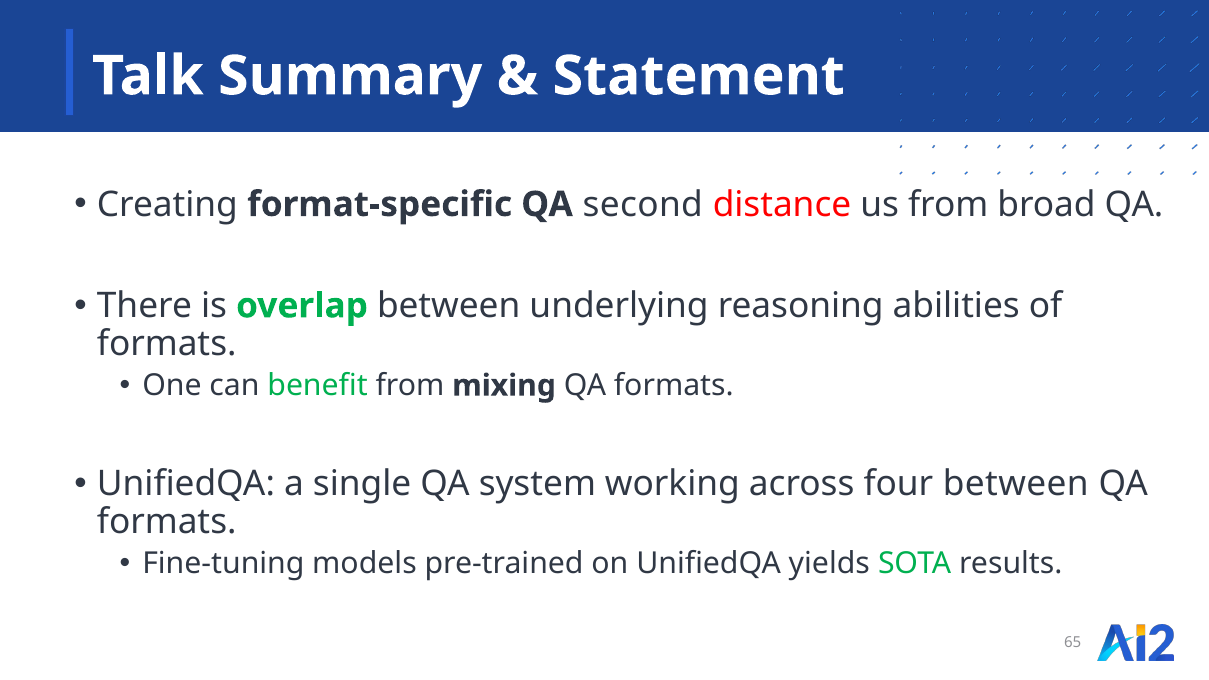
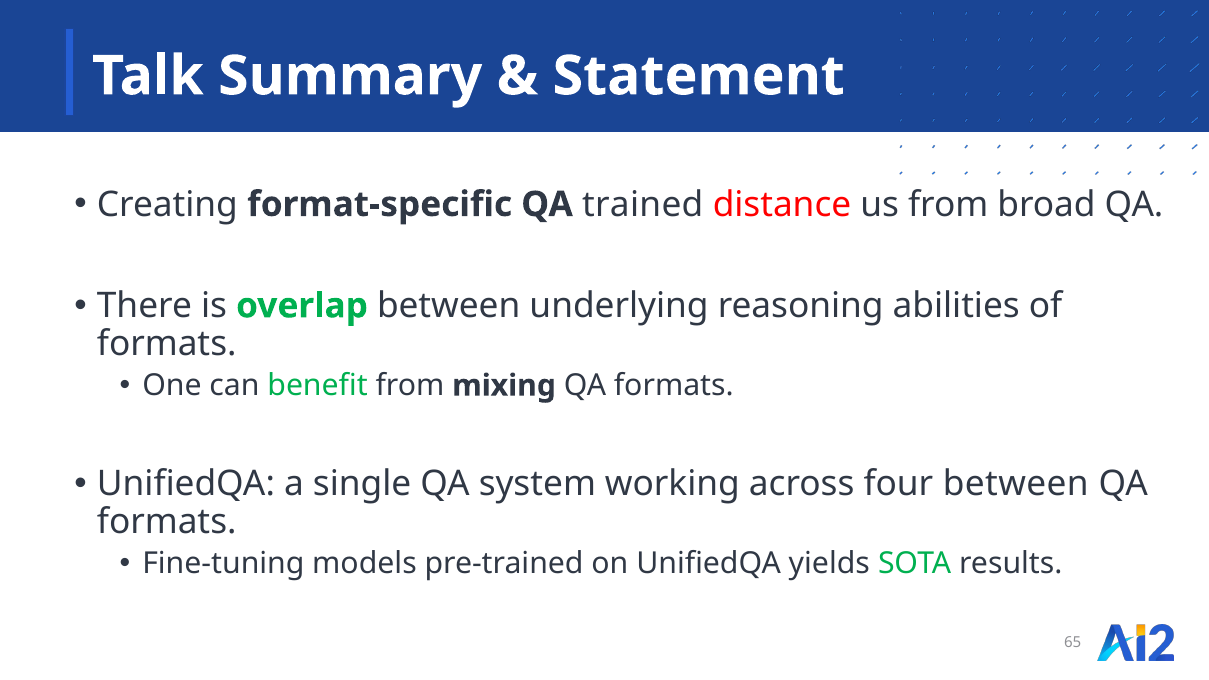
second: second -> trained
